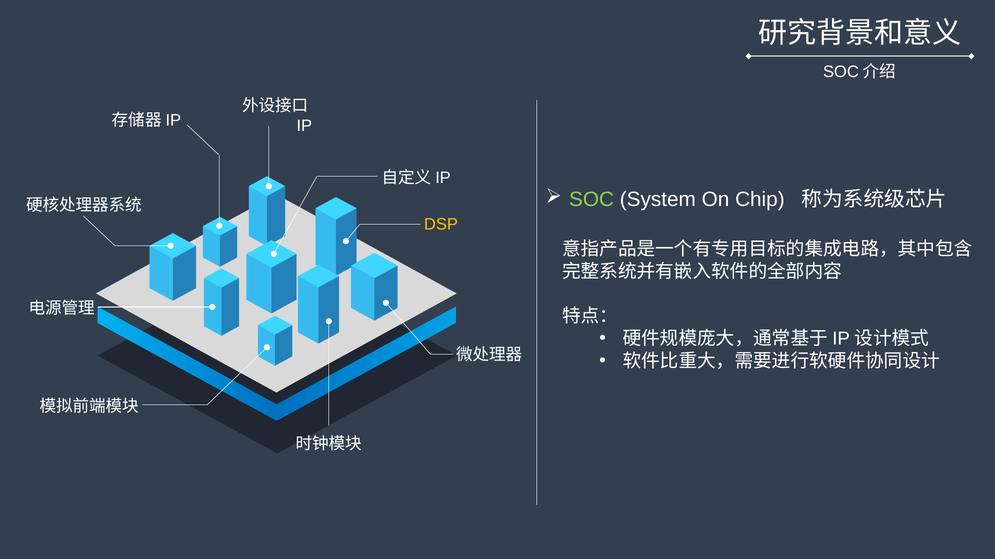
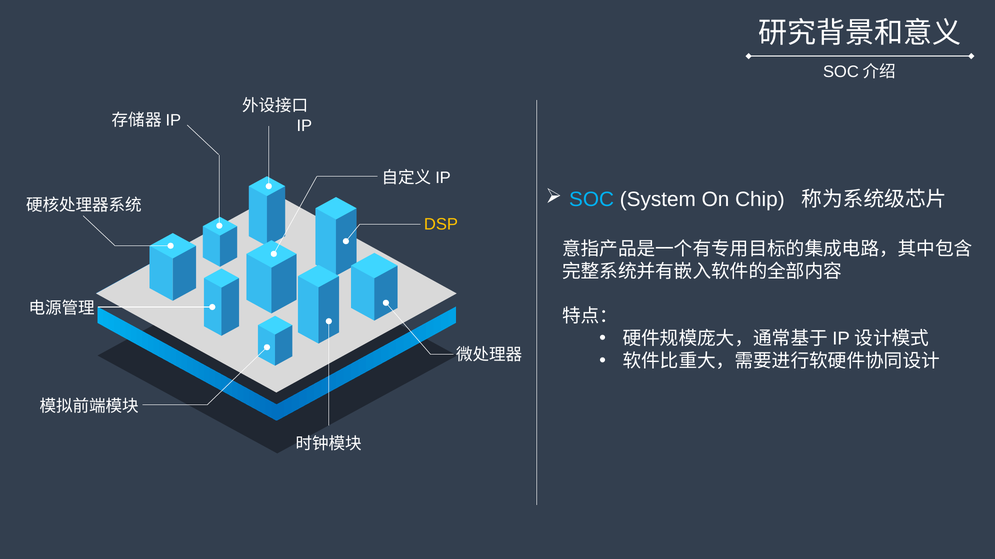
SOC at (592, 200) colour: light green -> light blue
